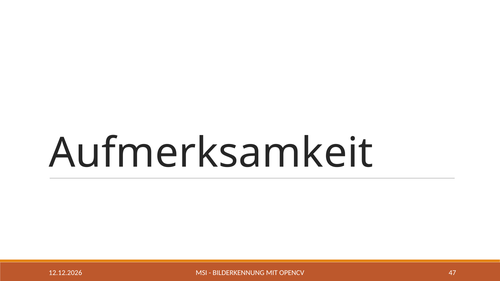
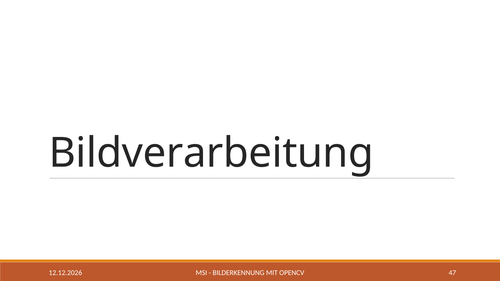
Aufmerksamkeit: Aufmerksamkeit -> Bildverarbeitung
